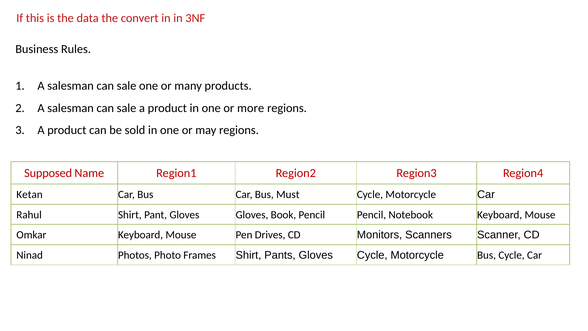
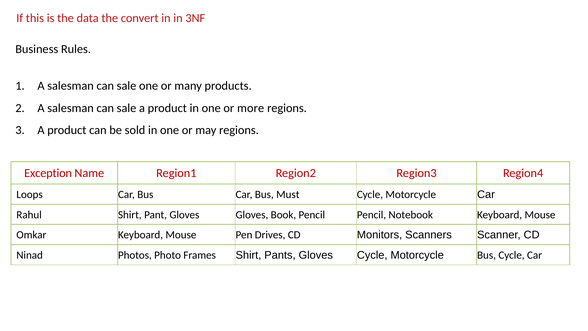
Supposed: Supposed -> Exception
Ketan: Ketan -> Loops
